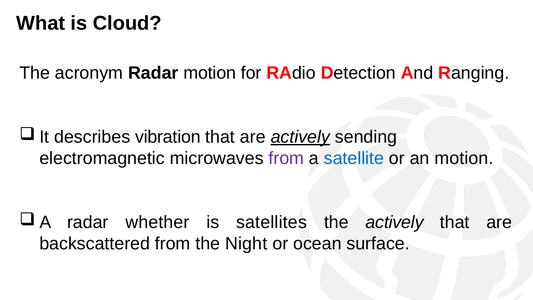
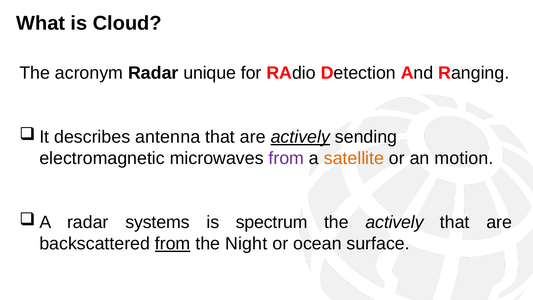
Radar motion: motion -> unique
vibration: vibration -> antenna
satellite colour: blue -> orange
whether: whether -> systems
satellites: satellites -> spectrum
from at (173, 244) underline: none -> present
